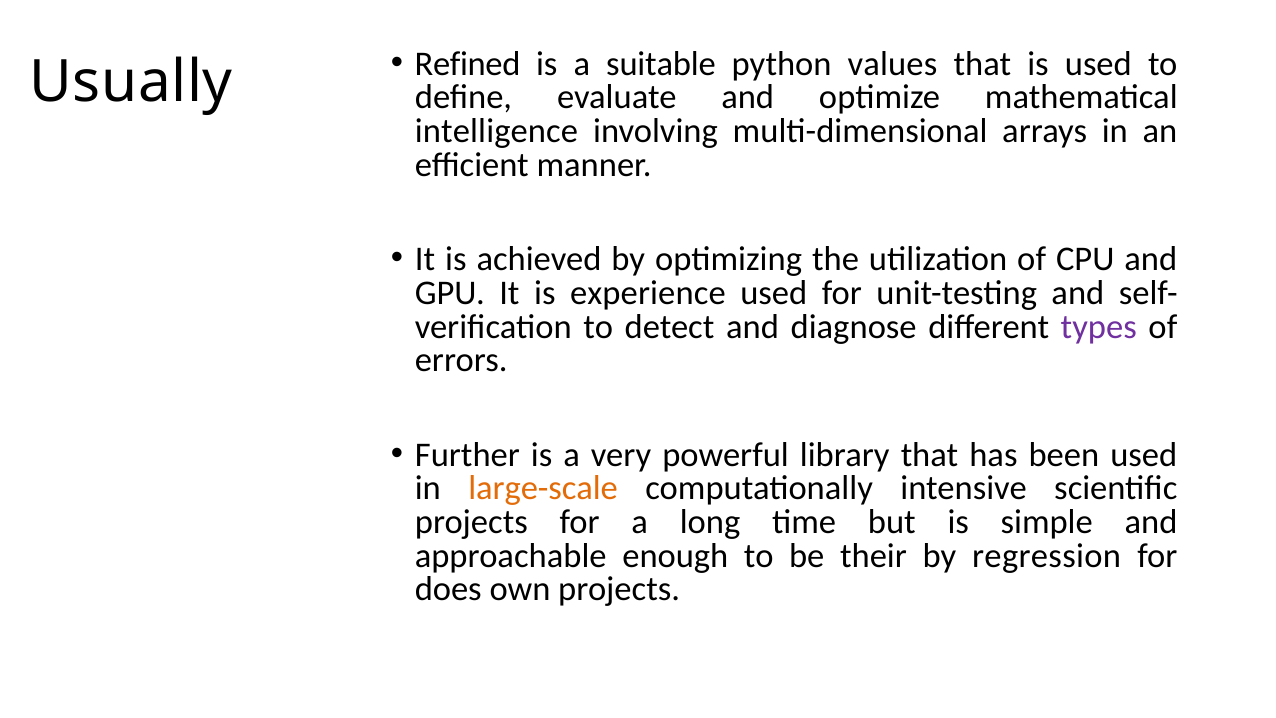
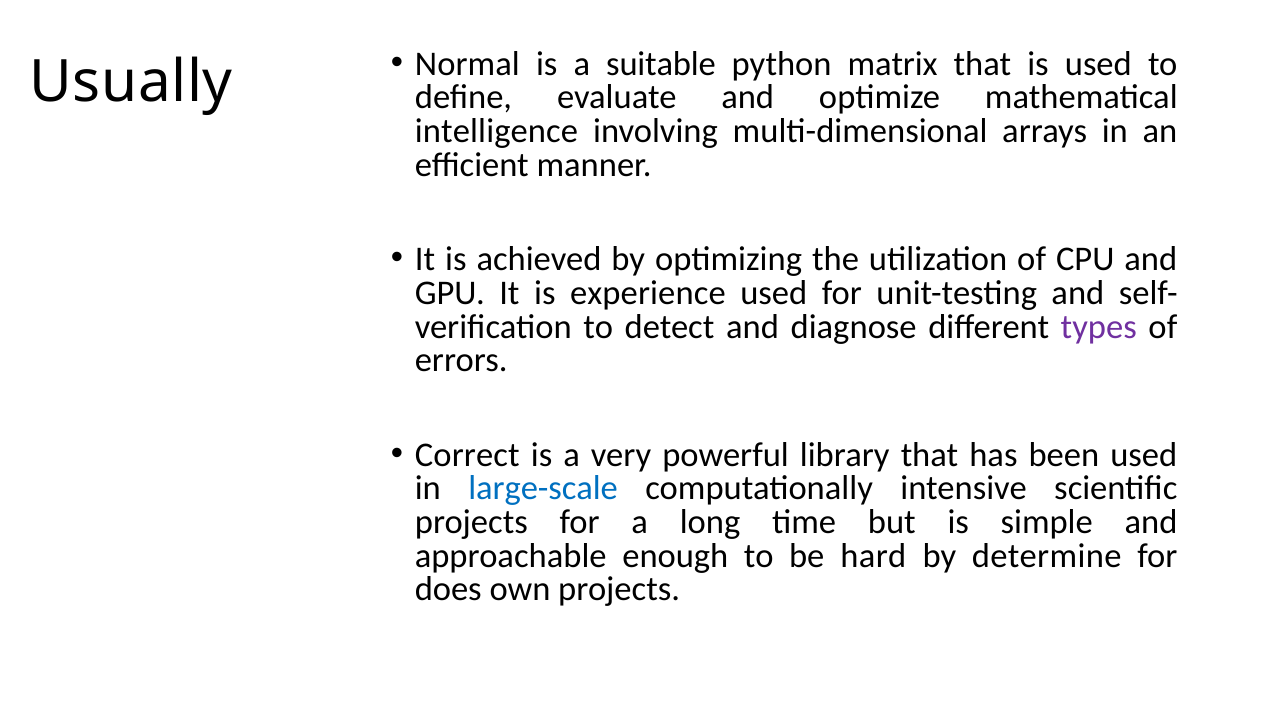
Refined: Refined -> Normal
values: values -> matrix
Further: Further -> Correct
large-scale colour: orange -> blue
their: their -> hard
regression: regression -> determine
